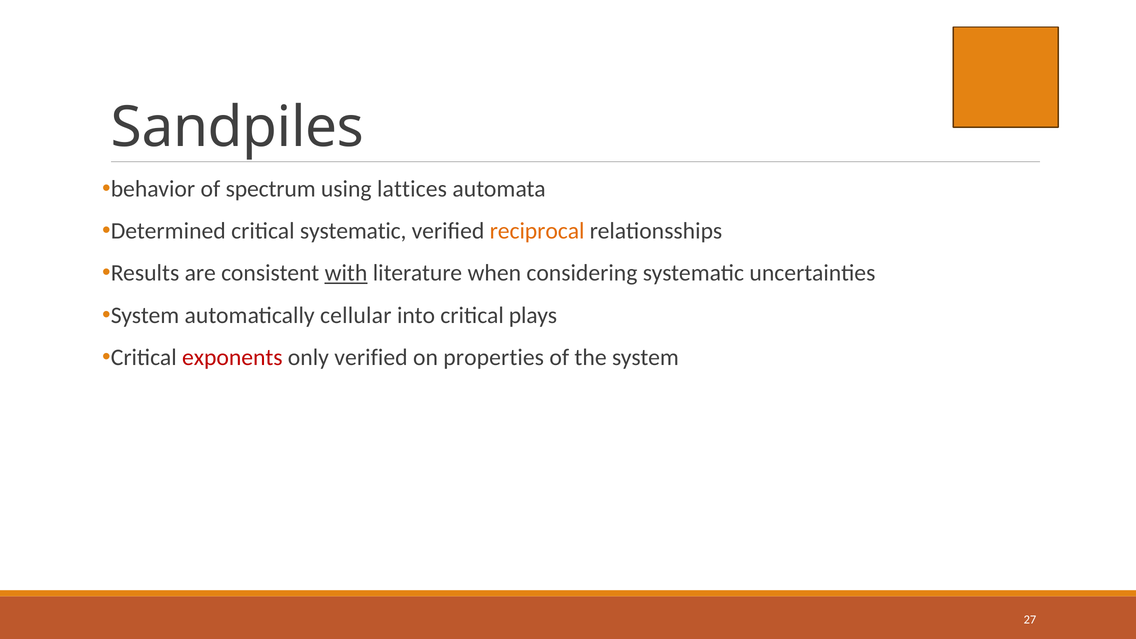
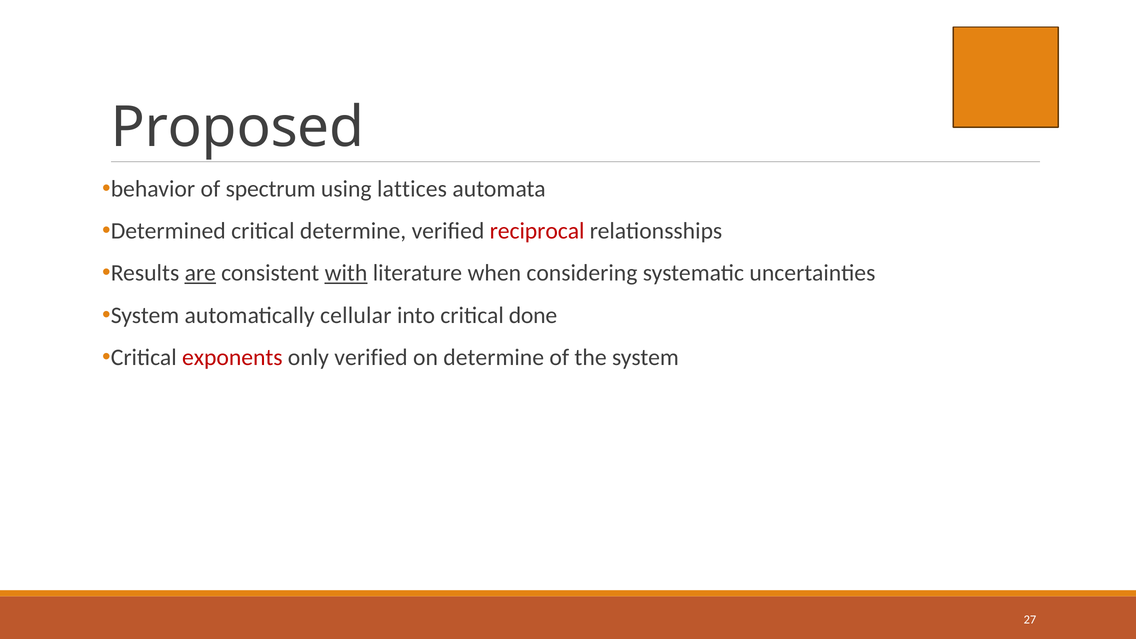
Sandpiles: Sandpiles -> Proposed
critical systematic: systematic -> determine
reciprocal colour: orange -> red
are underline: none -> present
plays: plays -> done
on properties: properties -> determine
